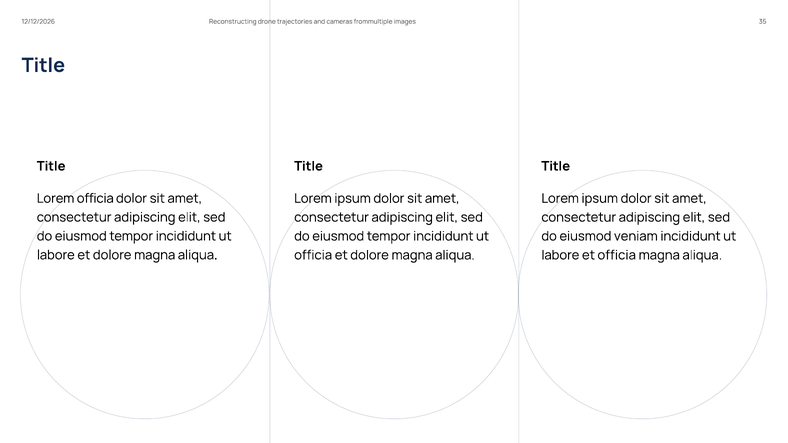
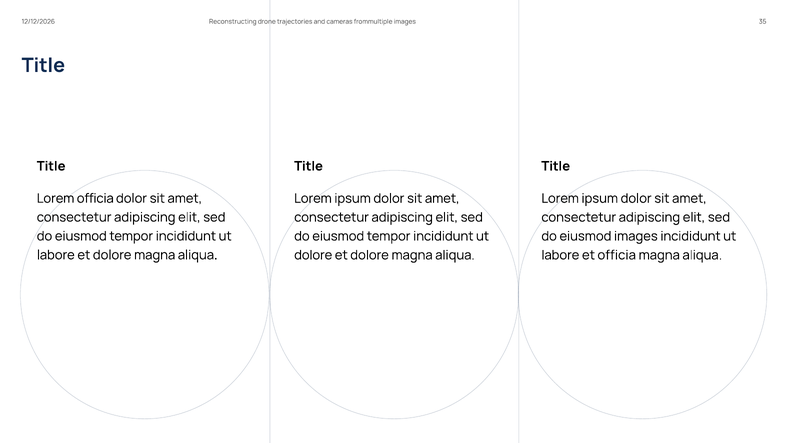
eiusmod veniam: veniam -> images
officia at (313, 255): officia -> dolore
